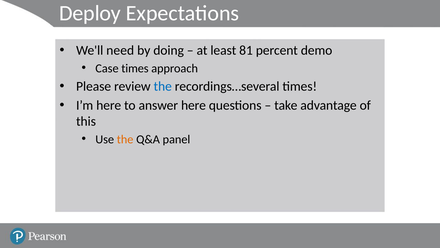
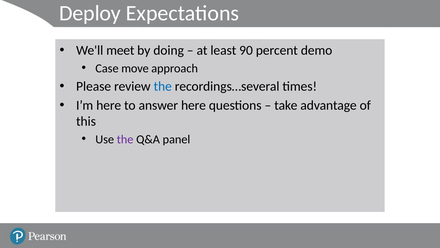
need: need -> meet
81: 81 -> 90
Case times: times -> move
the at (125, 139) colour: orange -> purple
